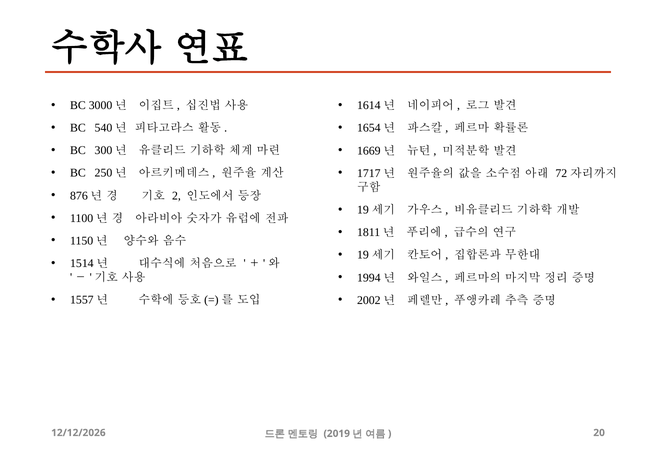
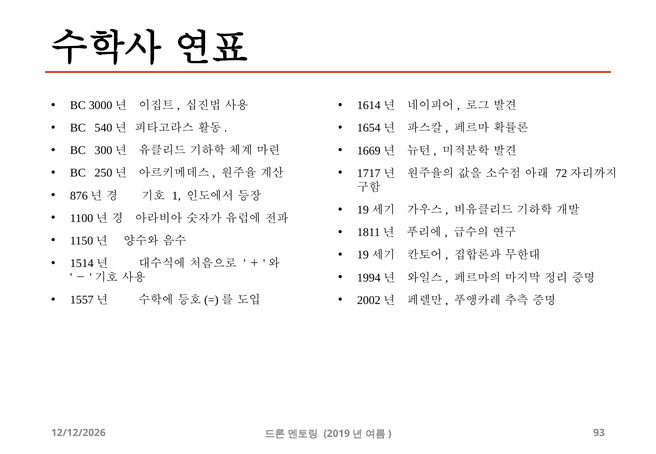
2: 2 -> 1
20: 20 -> 93
